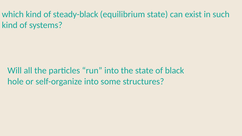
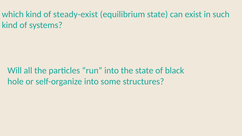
steady-black: steady-black -> steady-exist
